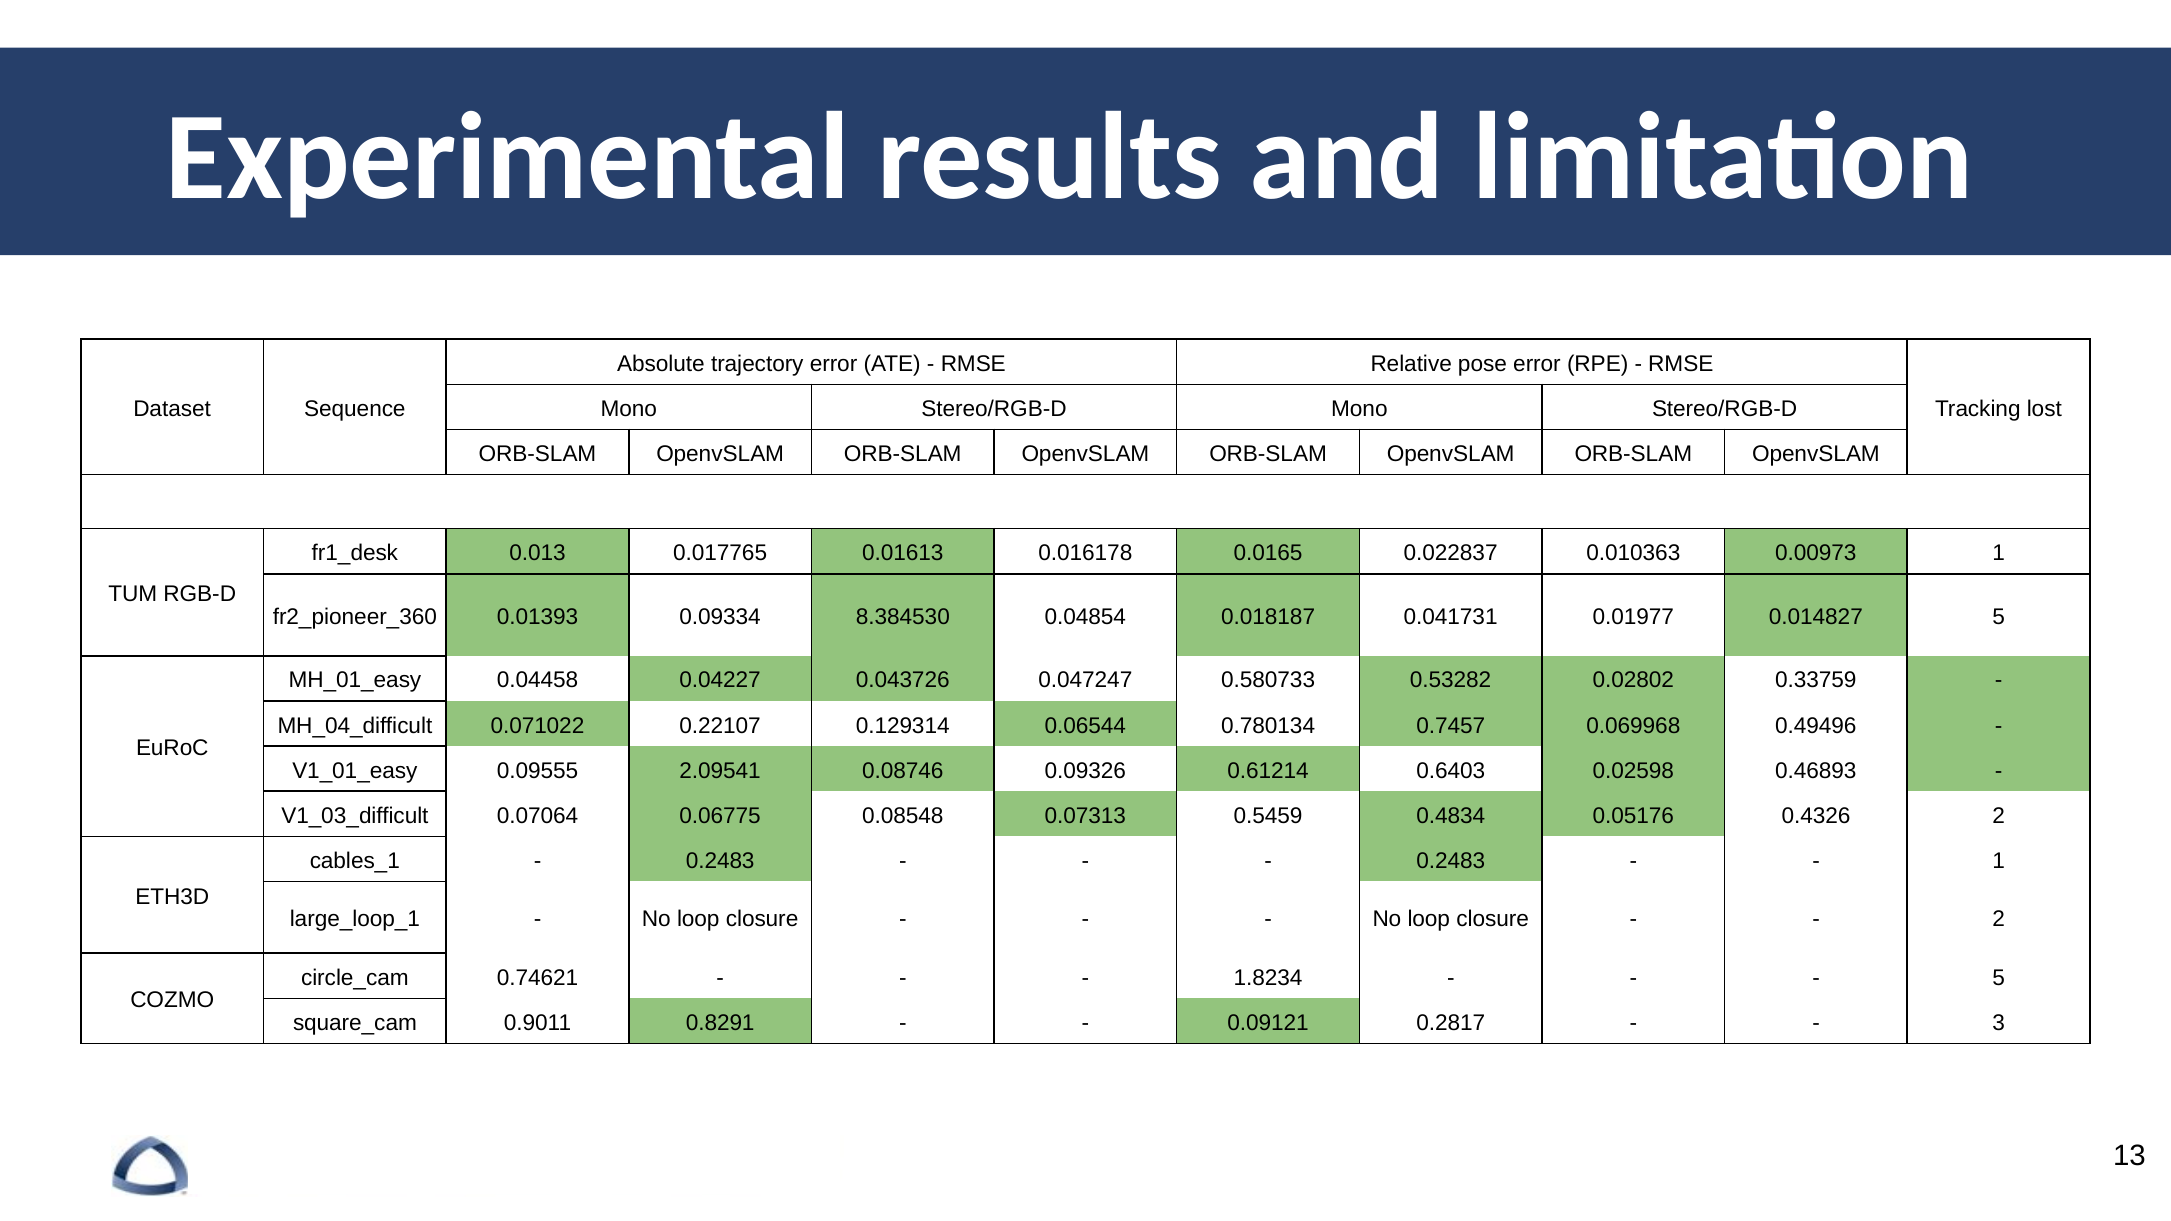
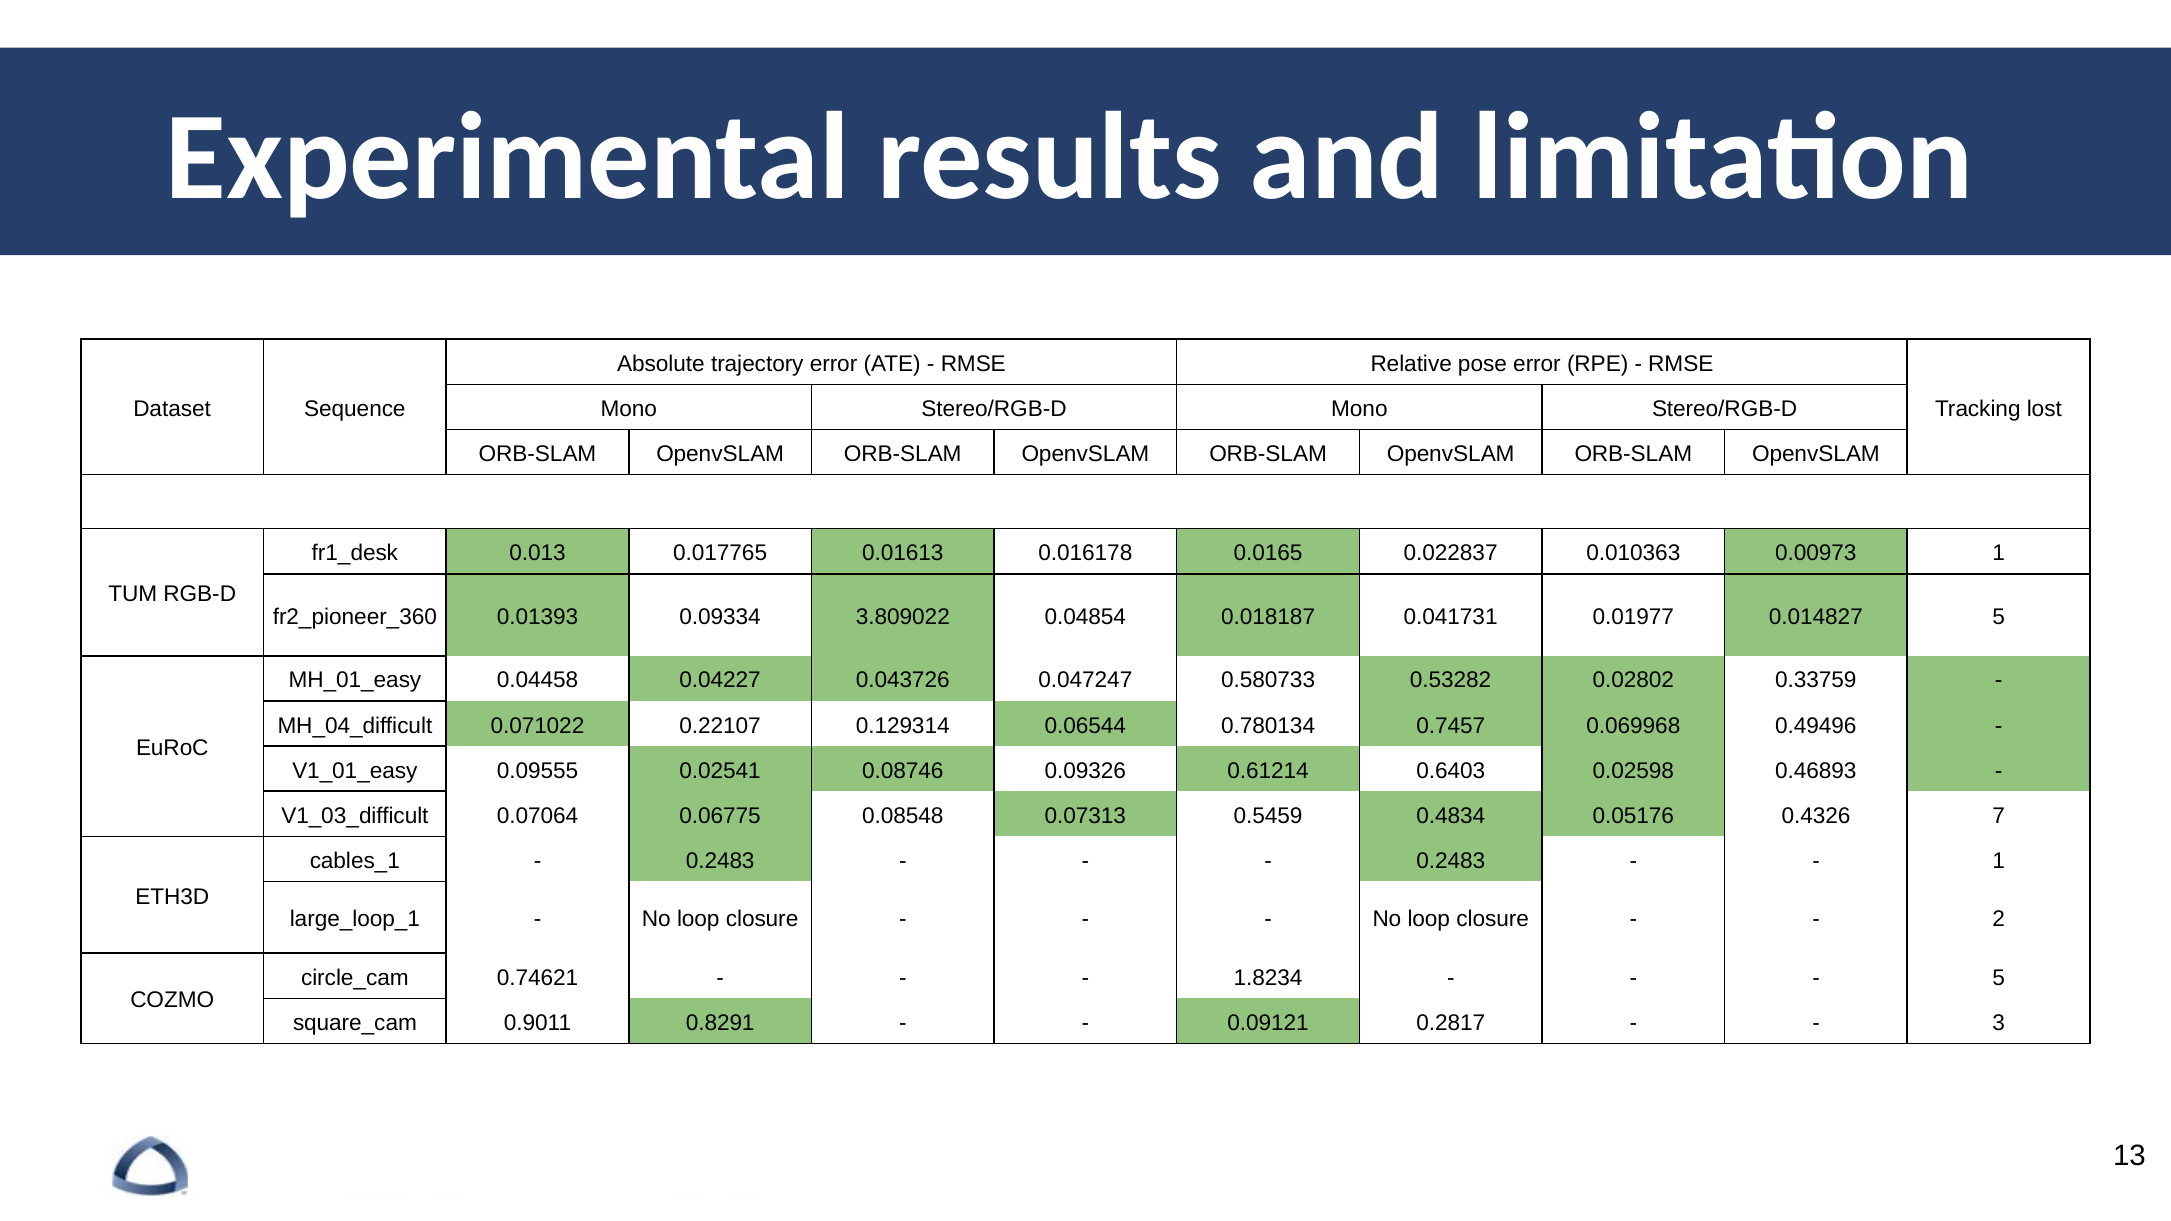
8.384530: 8.384530 -> 3.809022
2.09541: 2.09541 -> 0.02541
0.4326 2: 2 -> 7
